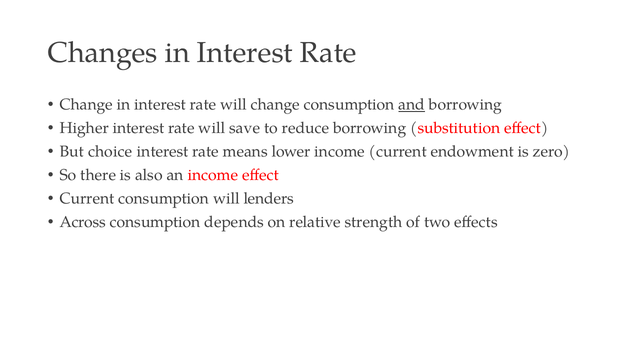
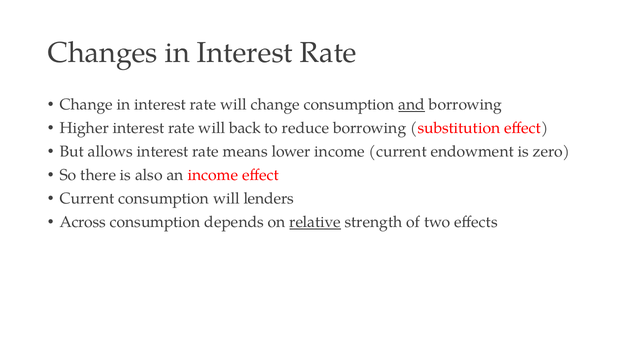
save: save -> back
choice: choice -> allows
relative underline: none -> present
